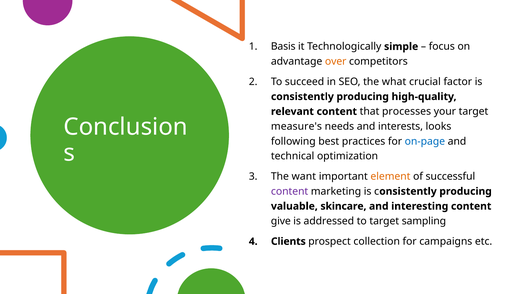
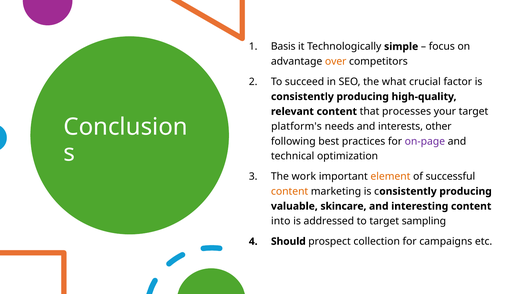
measure's: measure's -> platform's
looks: looks -> other
on-page colour: blue -> purple
want: want -> work
content at (290, 192) colour: purple -> orange
give: give -> into
Clients: Clients -> Should
